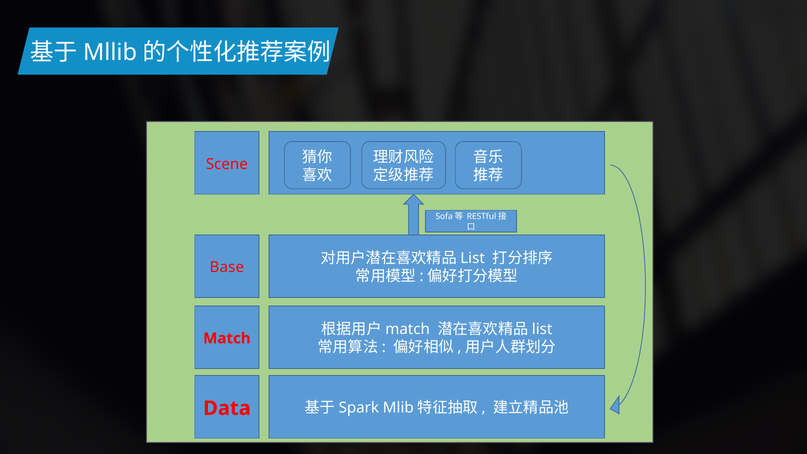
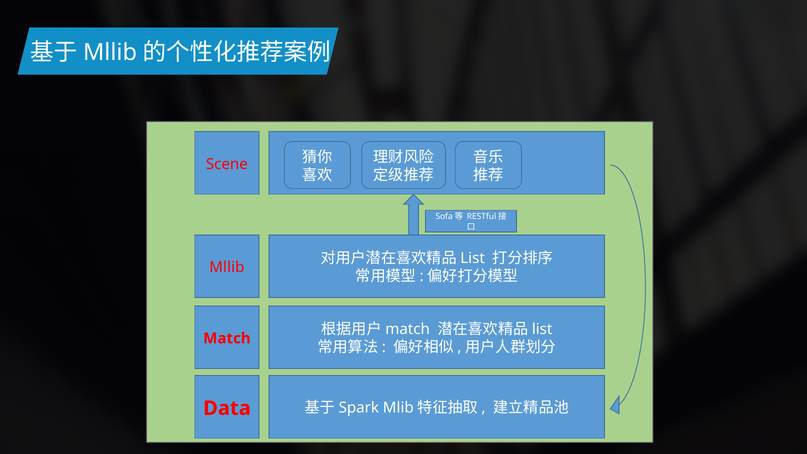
Base at (227, 267): Base -> Mllib
